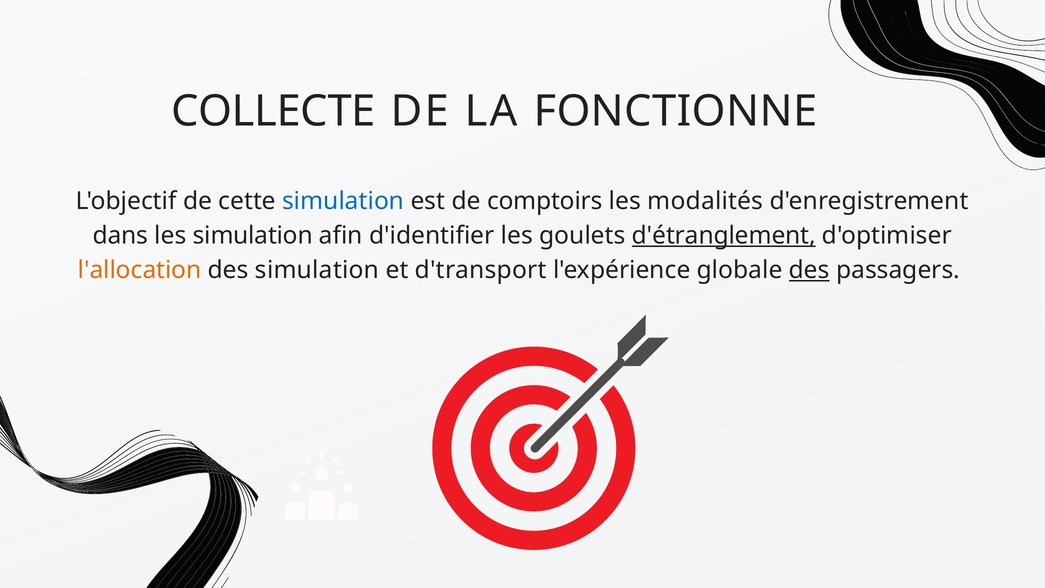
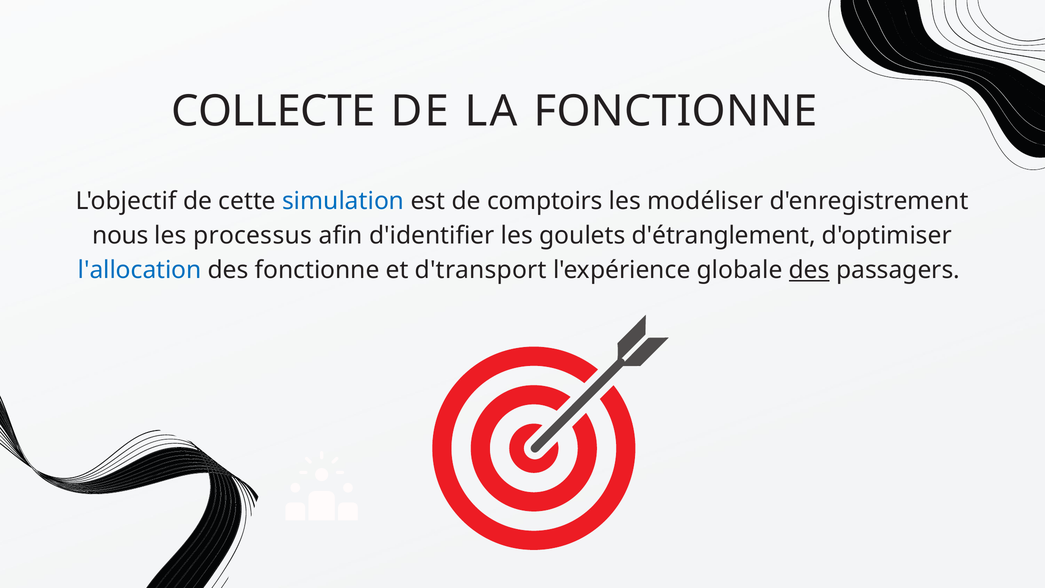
modalités: modalités -> modéliser
dans: dans -> nous
les simulation: simulation -> processus
d'étranglement underline: present -> none
l'allocation colour: orange -> blue
des simulation: simulation -> fonctionne
